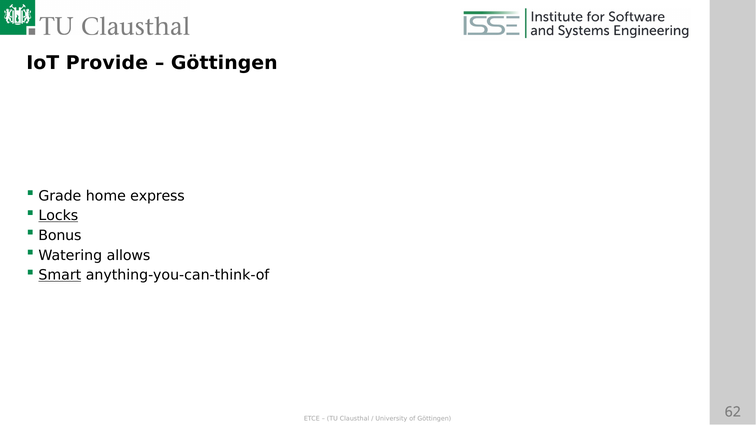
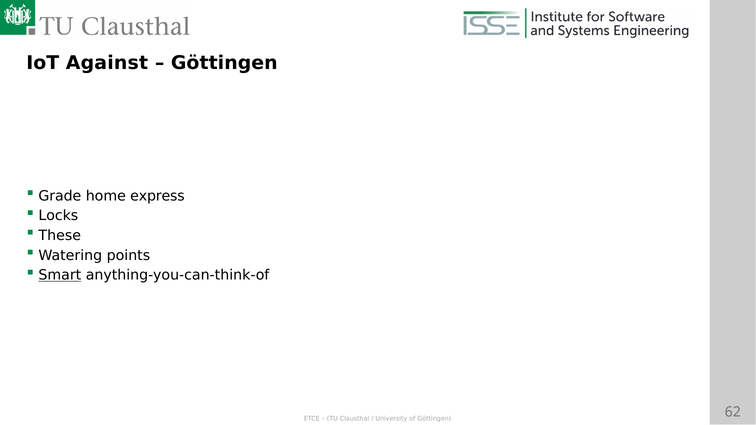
Provide: Provide -> Against
Locks underline: present -> none
Bonus: Bonus -> These
allows: allows -> points
